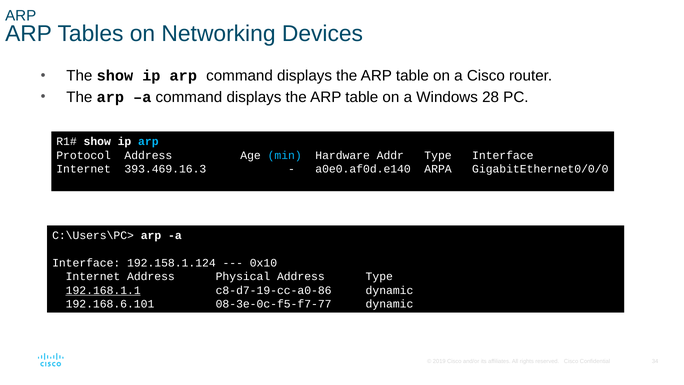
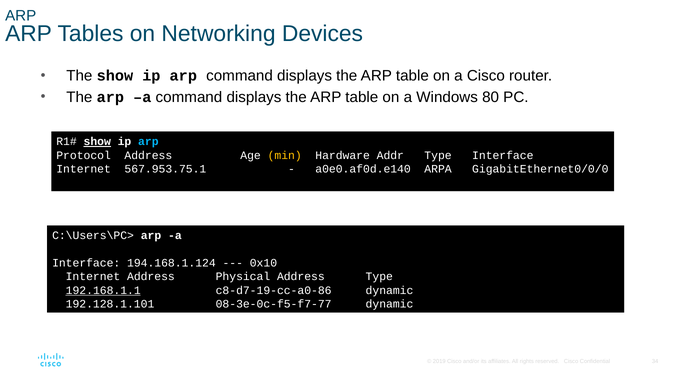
28: 28 -> 80
show at (97, 142) underline: none -> present
min colour: light blue -> yellow
393.469.16.3: 393.469.16.3 -> 567.953.75.1
192.158.1.124: 192.158.1.124 -> 194.168.1.124
192.168.6.101: 192.168.6.101 -> 192.128.1.101
